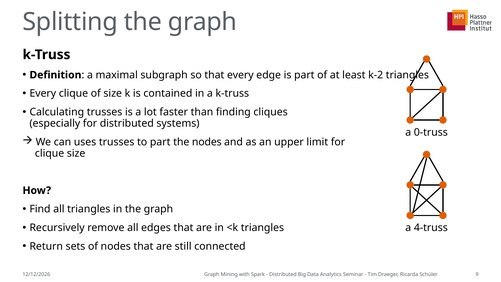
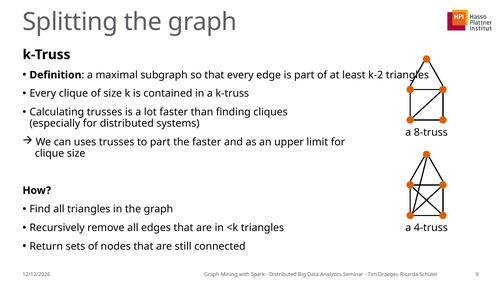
0-truss: 0-truss -> 8-truss
the nodes: nodes -> faster
